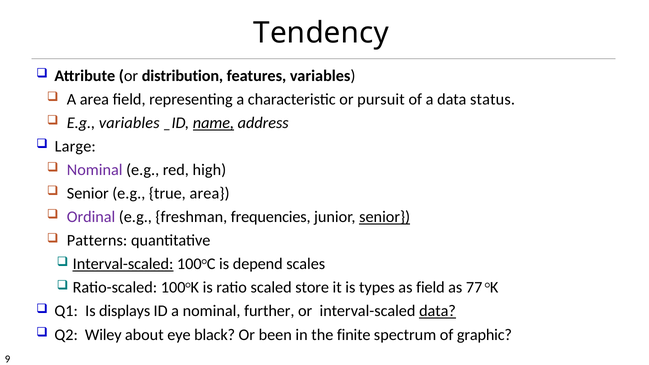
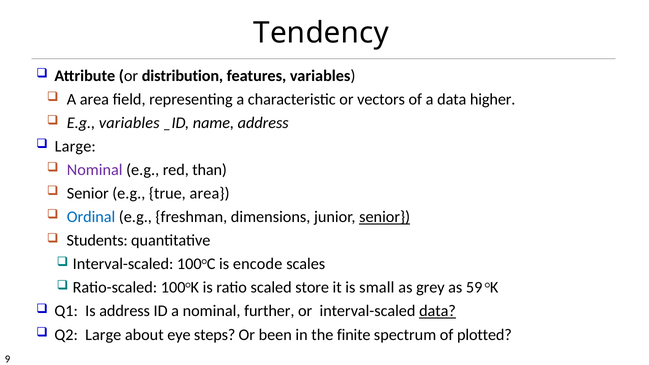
pursuit: pursuit -> vectors
status: status -> higher
name underline: present -> none
high: high -> than
Ordinal colour: purple -> blue
frequencies: frequencies -> dimensions
Patterns: Patterns -> Students
Interval-scaled at (123, 264) underline: present -> none
depend: depend -> encode
types: types -> small
as field: field -> grey
77: 77 -> 59
Is displays: displays -> address
Q2 Wiley: Wiley -> Large
black: black -> steps
graphic: graphic -> plotted
